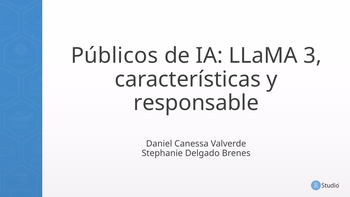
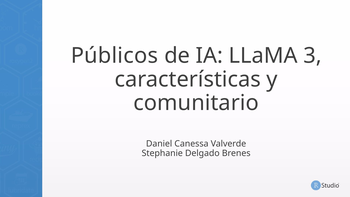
responsable: responsable -> comunitario
